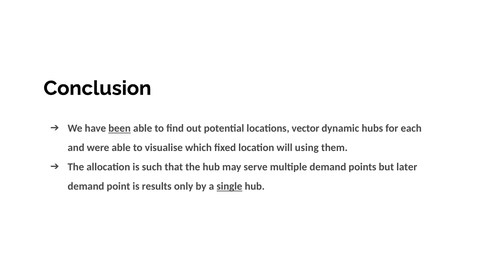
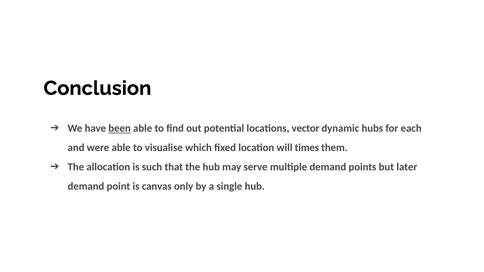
using: using -> times
results: results -> canvas
single underline: present -> none
